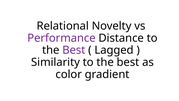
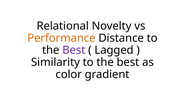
Performance colour: purple -> orange
